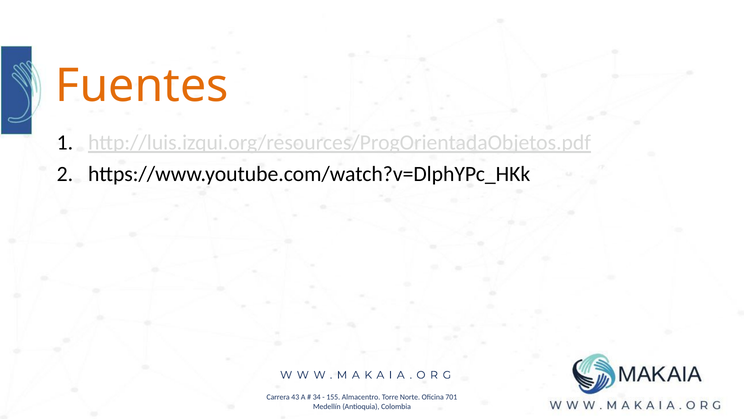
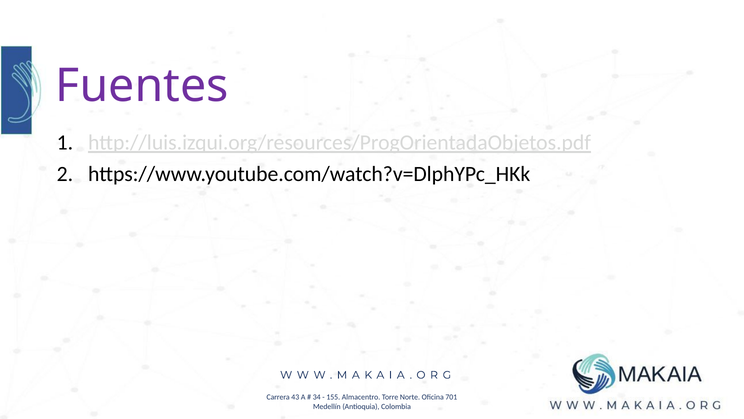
Fuentes colour: orange -> purple
